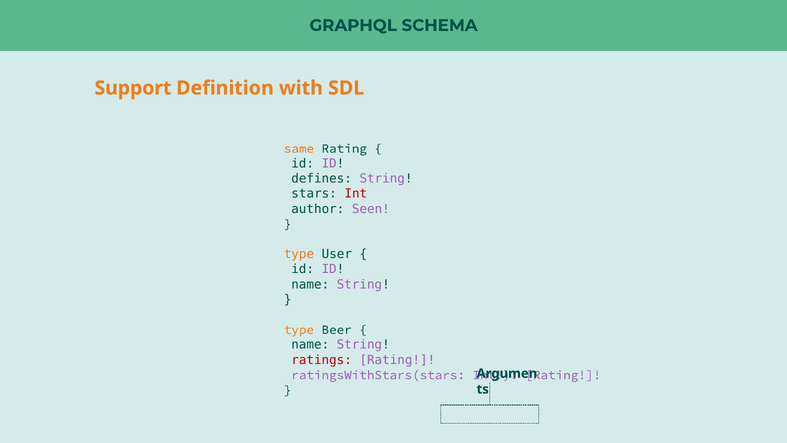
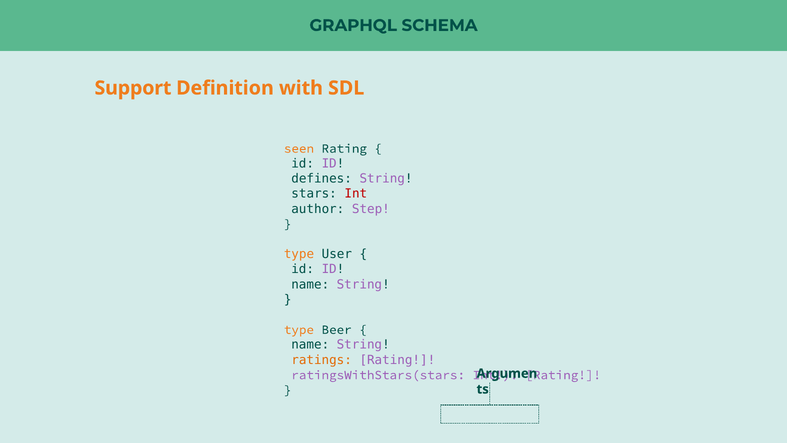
same: same -> seen
Seen: Seen -> Step
ratings colour: red -> orange
